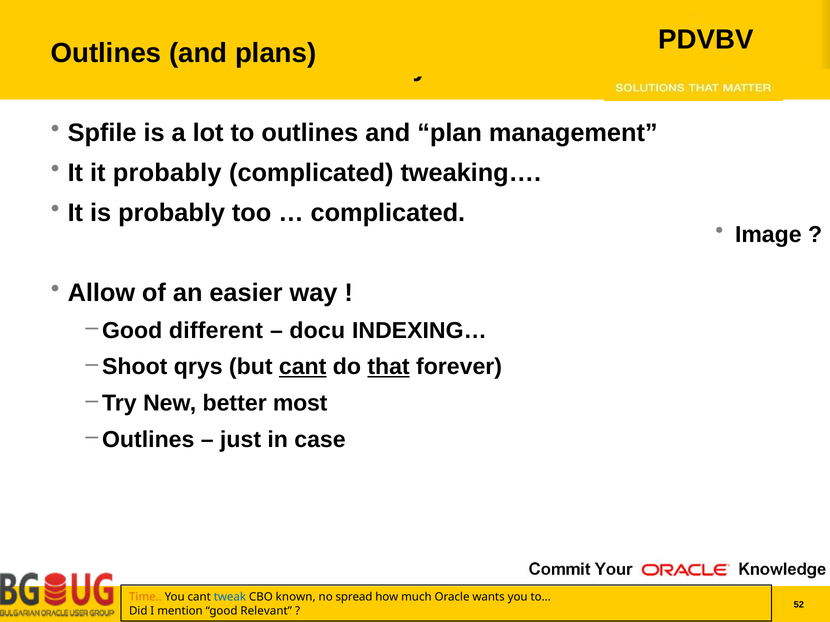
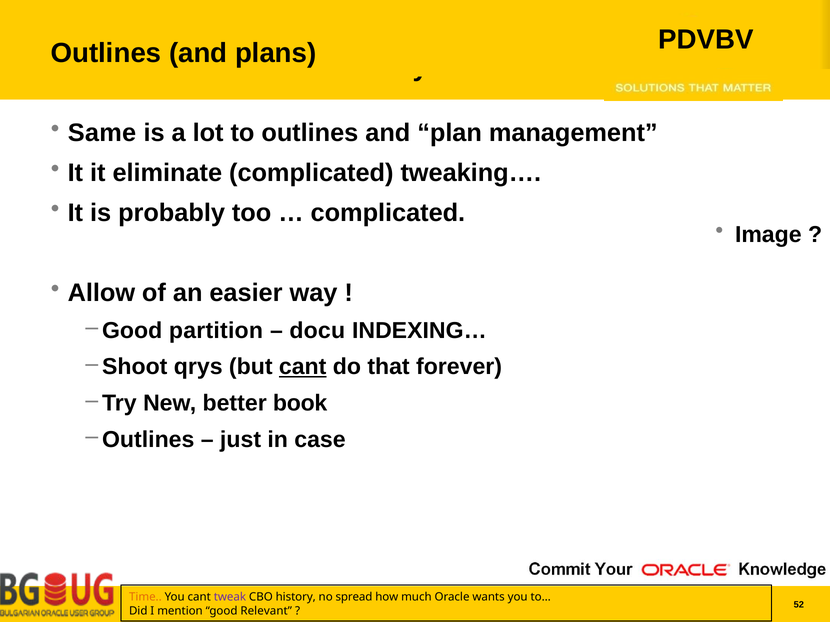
Spfile: Spfile -> Same
it probably: probably -> eliminate
different: different -> partition
that underline: present -> none
most: most -> book
tweak colour: blue -> purple
known: known -> history
